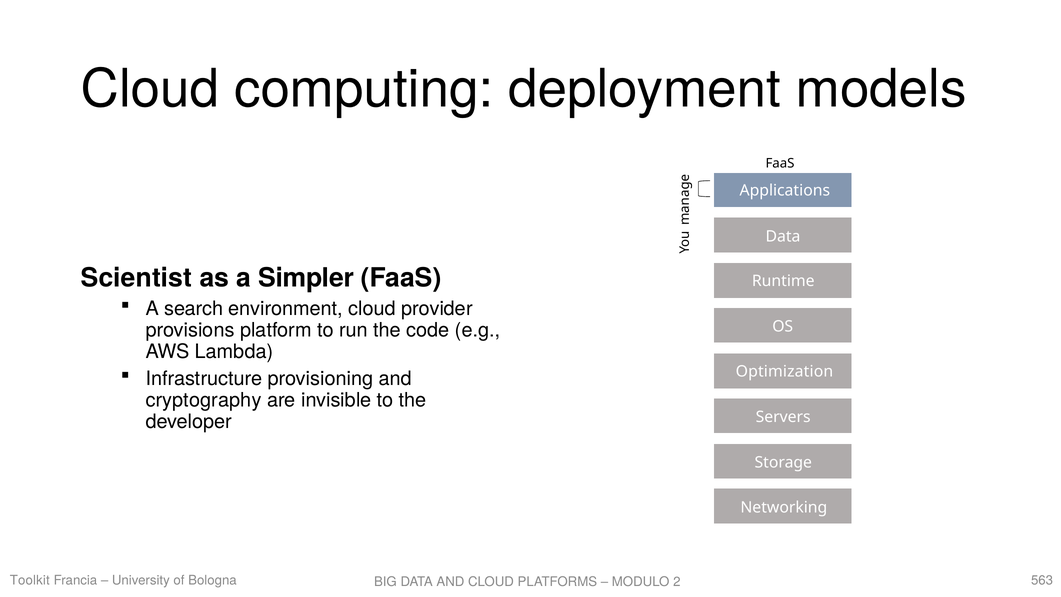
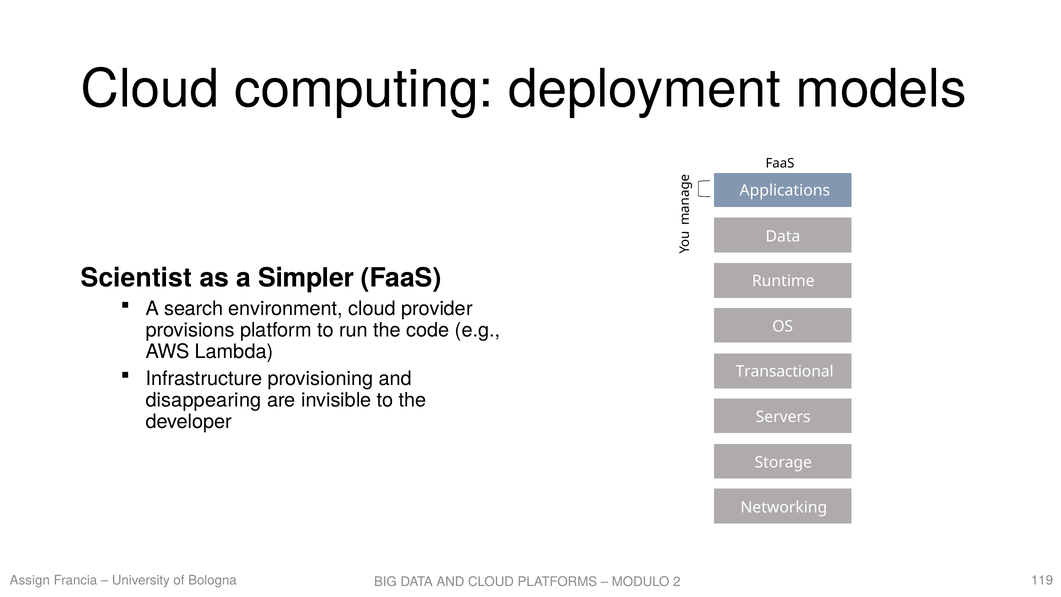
Optimization: Optimization -> Transactional
cryptography: cryptography -> disappearing
Toolkit: Toolkit -> Assign
563: 563 -> 119
